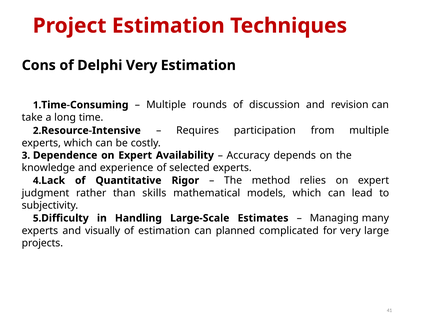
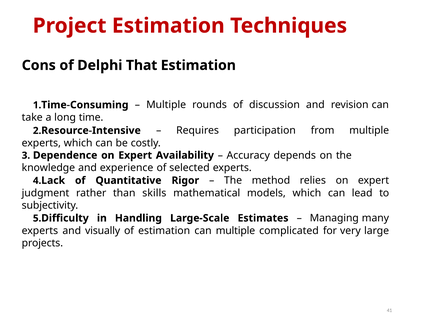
Delphi Very: Very -> That
can planned: planned -> multiple
